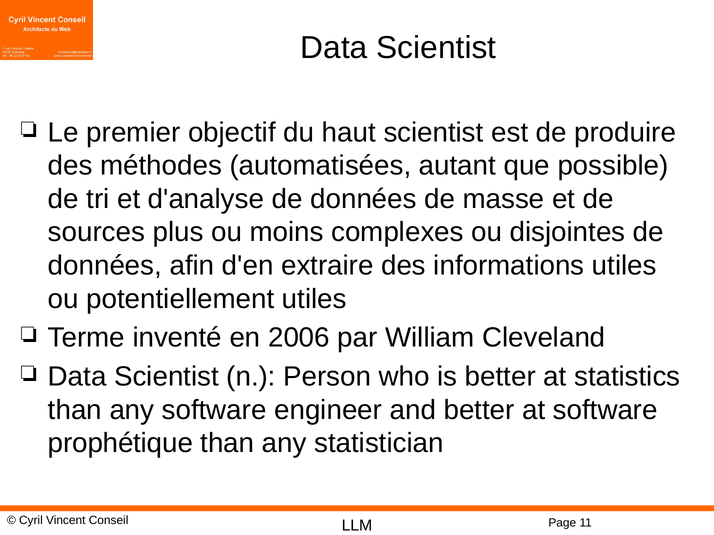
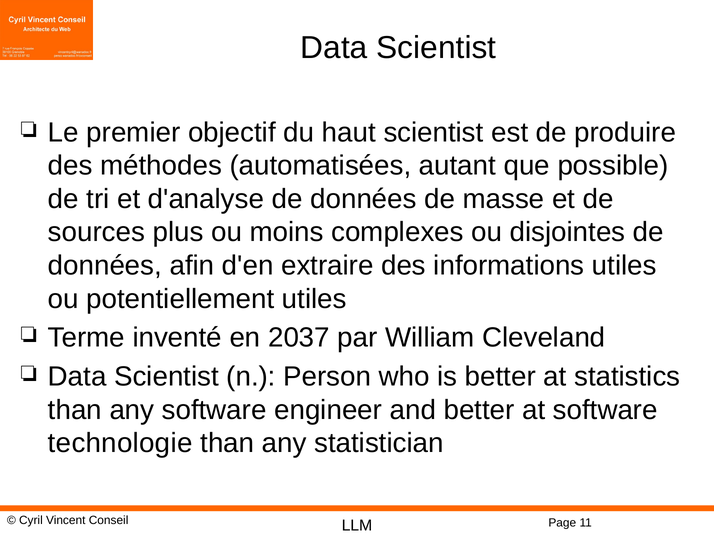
2006: 2006 -> 2037
prophétique: prophétique -> technologie
